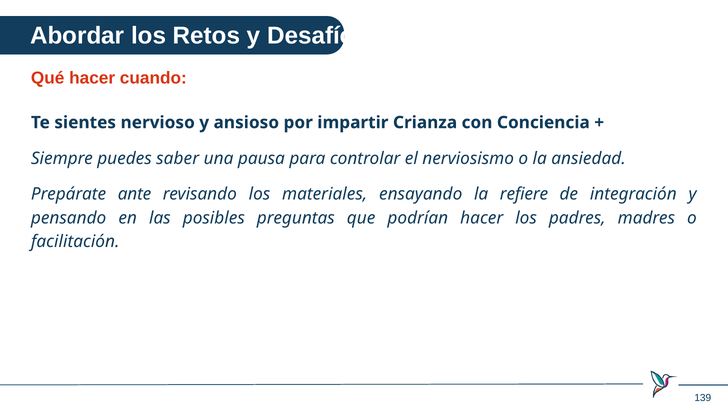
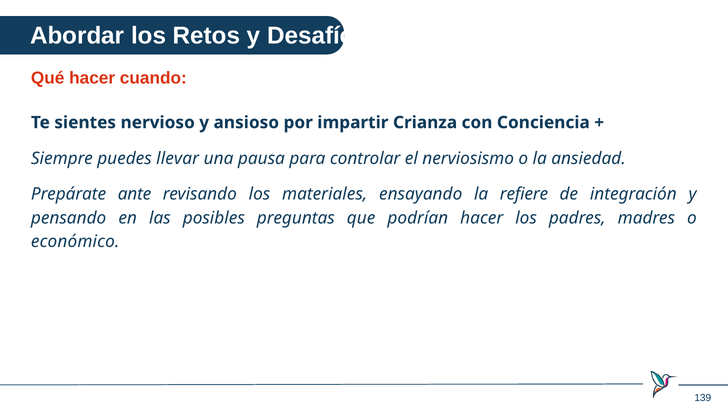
saber: saber -> llevar
facilitación: facilitación -> económico
